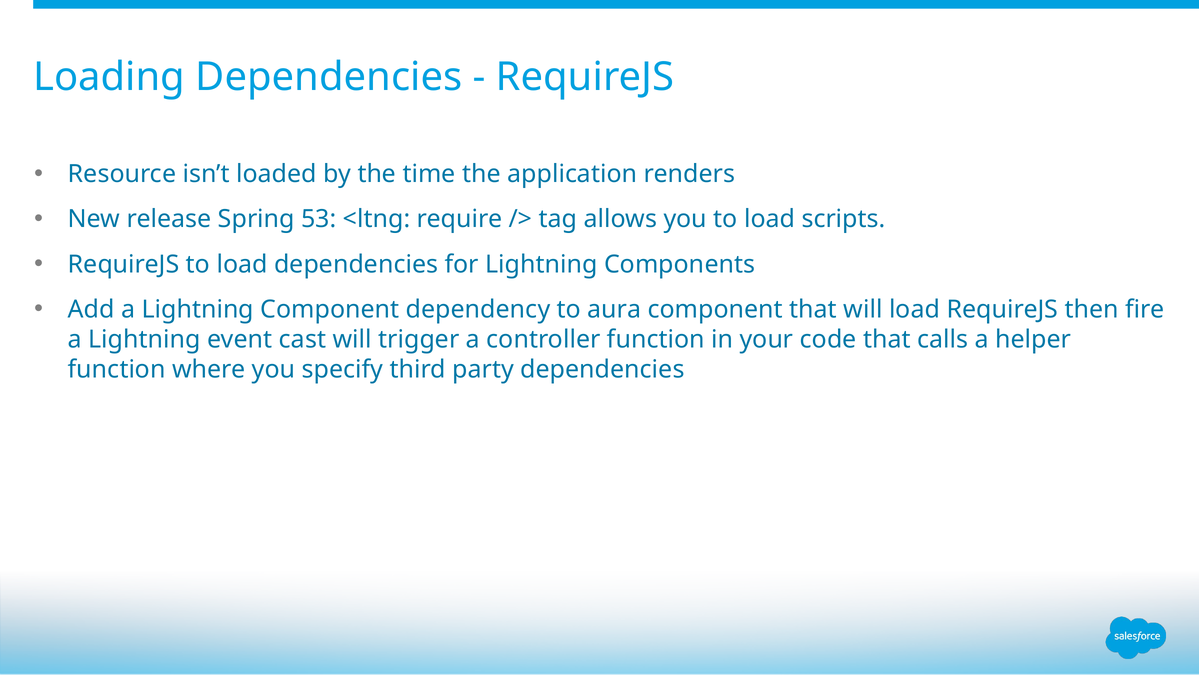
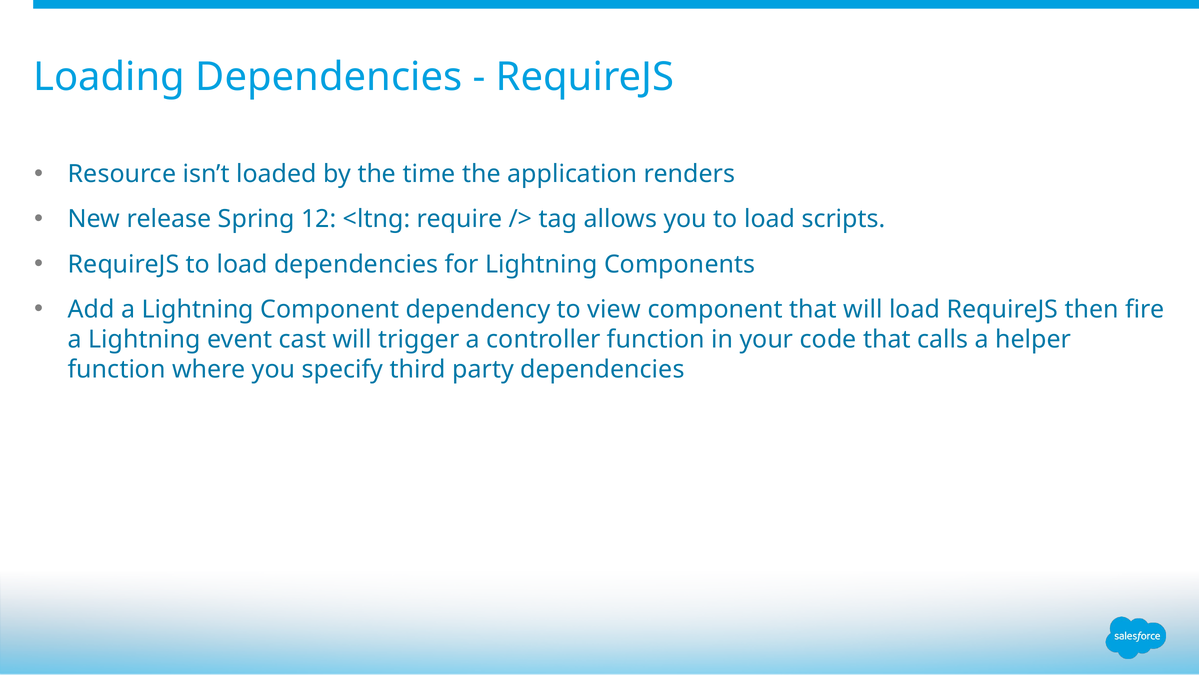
53: 53 -> 12
aura: aura -> view
